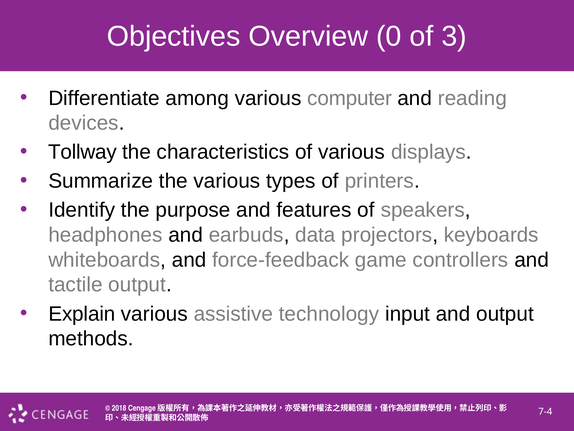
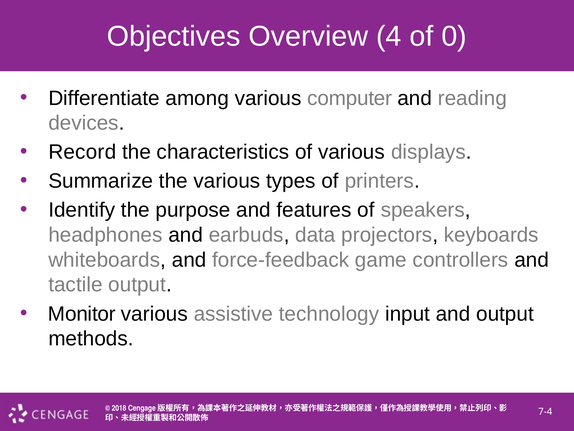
0: 0 -> 4
3: 3 -> 0
Tollway: Tollway -> Record
Explain: Explain -> Monitor
